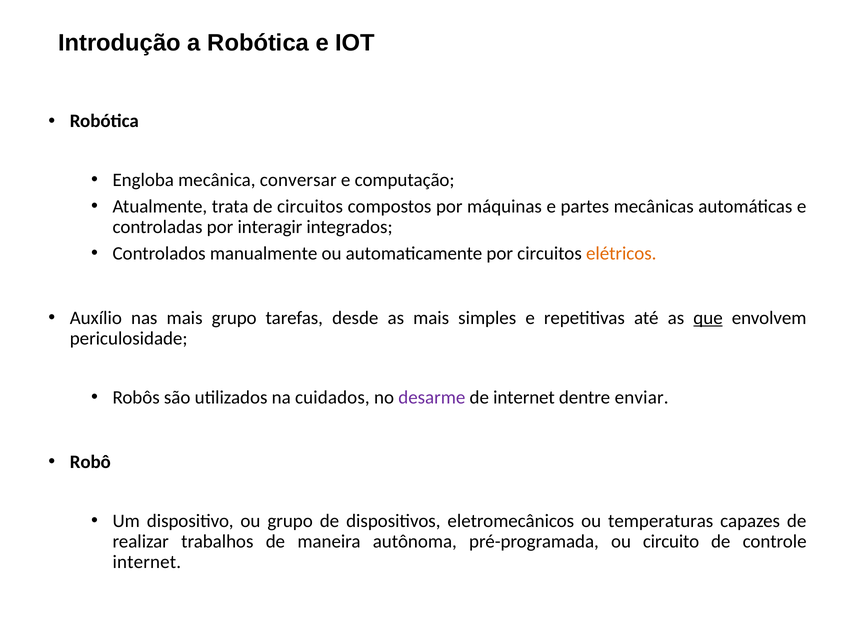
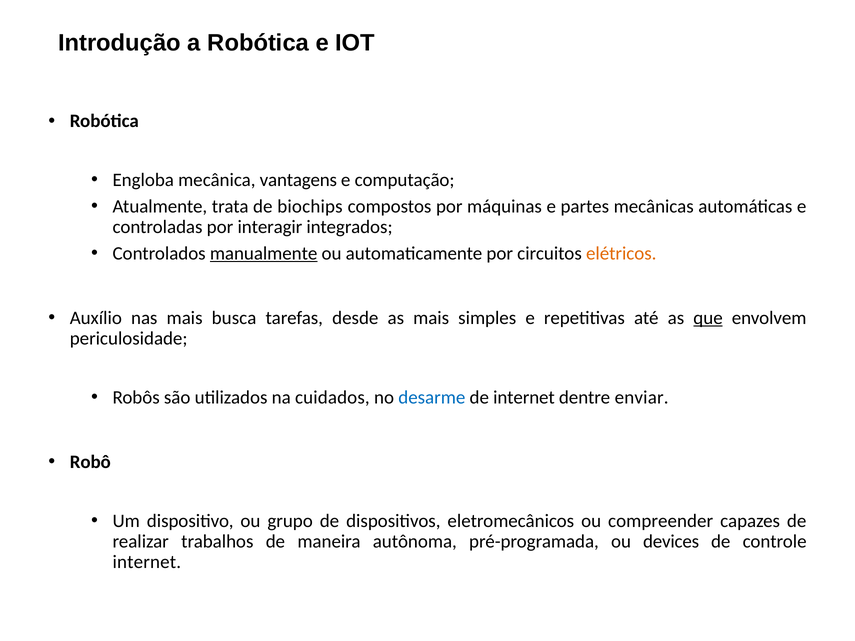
conversar: conversar -> vantagens
de circuitos: circuitos -> biochips
manualmente underline: none -> present
mais grupo: grupo -> busca
desarme colour: purple -> blue
temperaturas: temperaturas -> compreender
circuito: circuito -> devices
